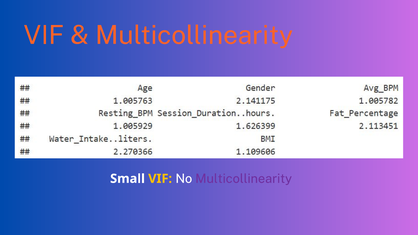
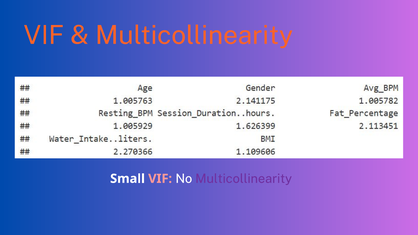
VIF at (160, 179) colour: yellow -> pink
